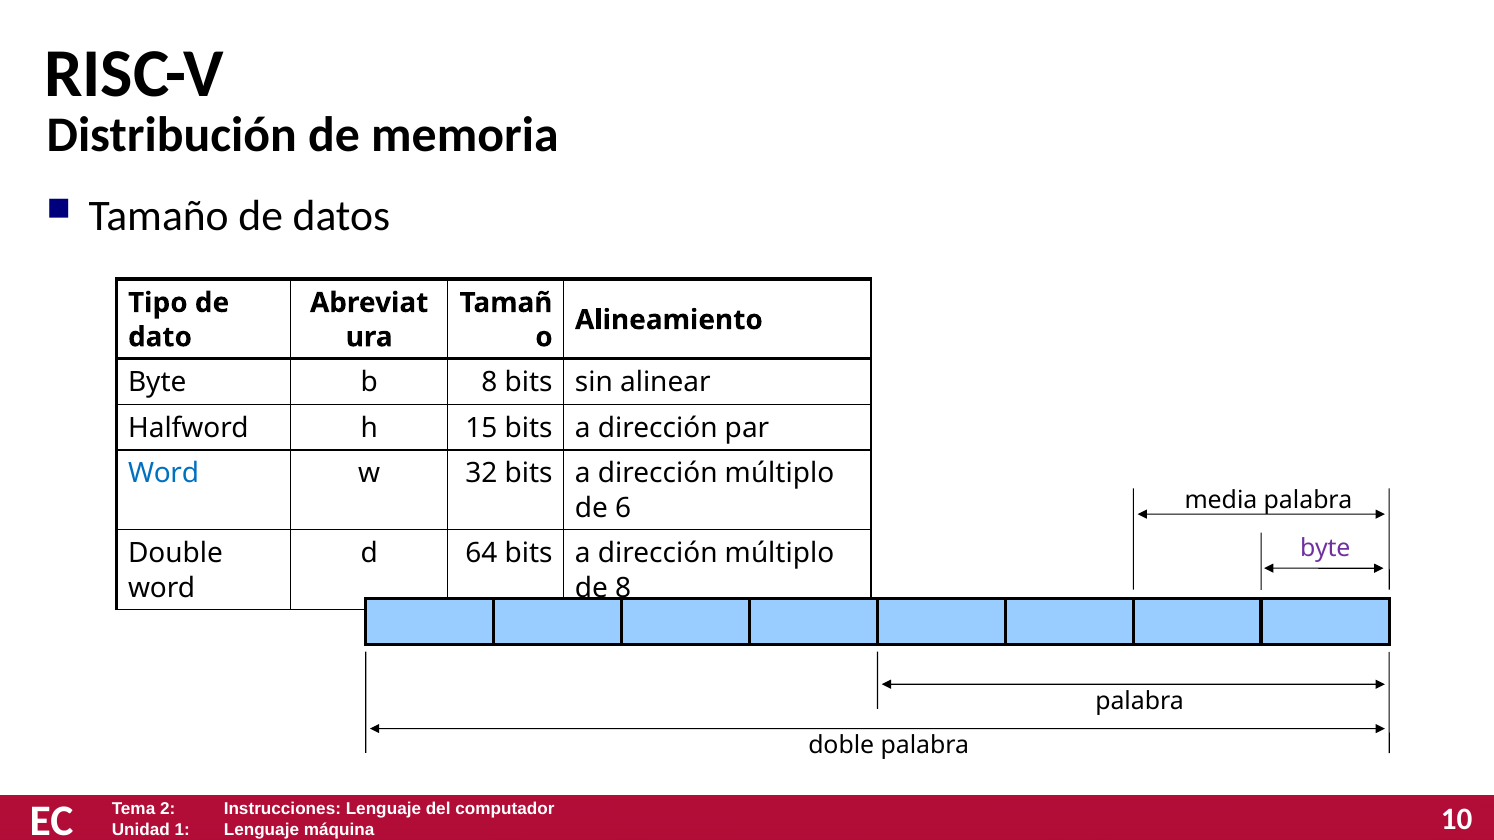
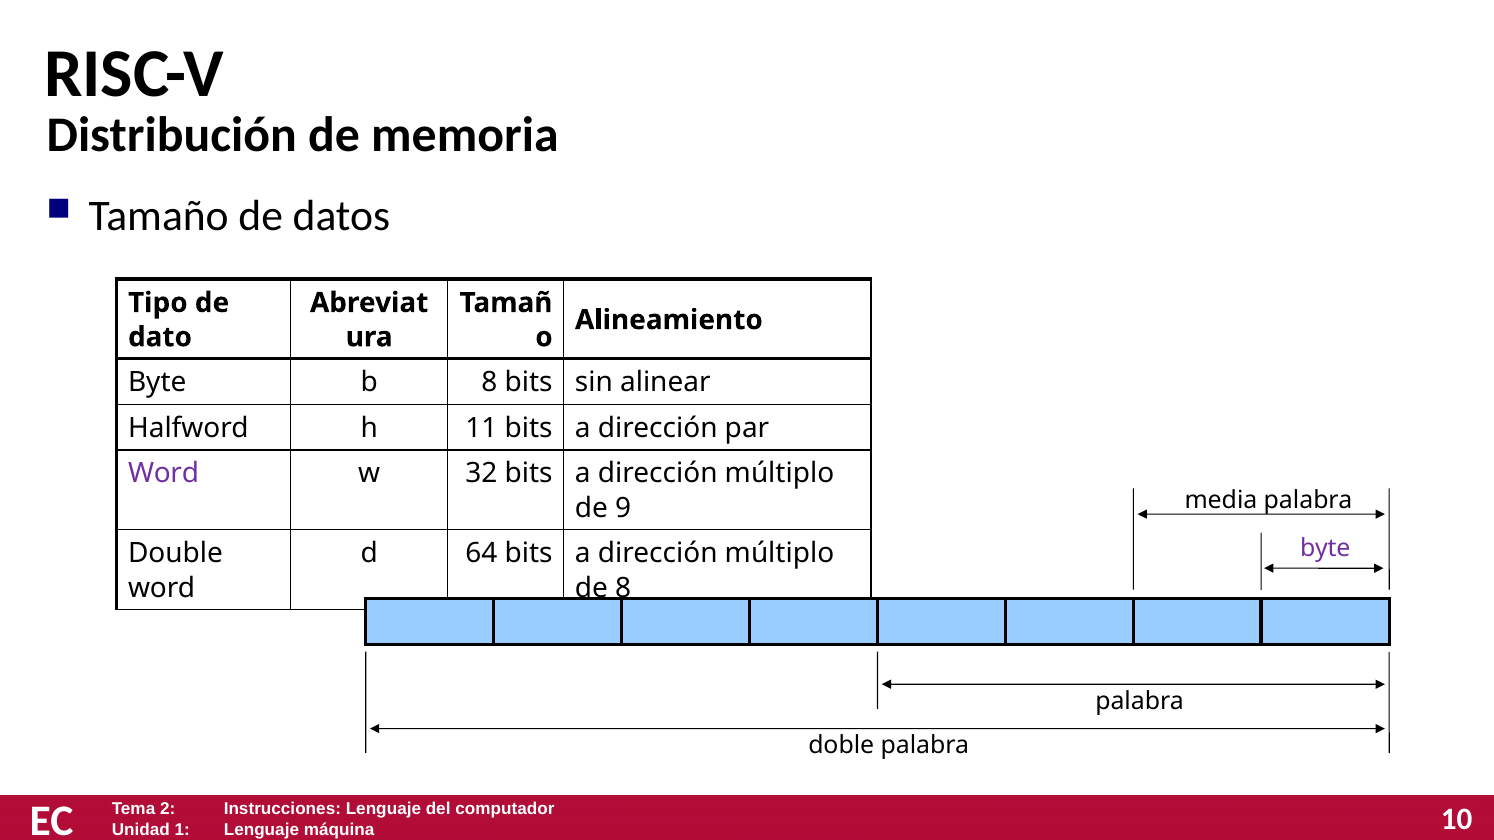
15: 15 -> 11
Word at (164, 474) colour: blue -> purple
6: 6 -> 9
